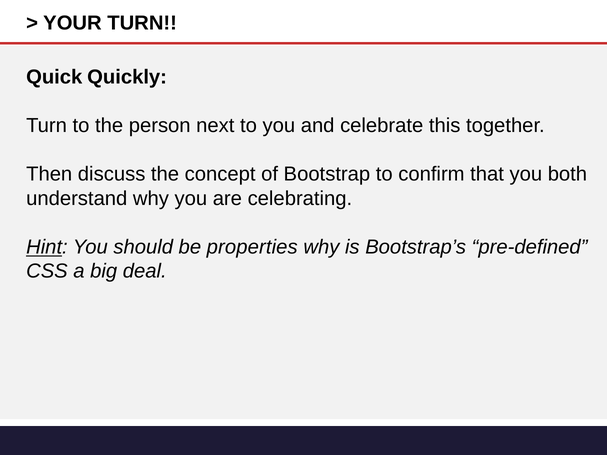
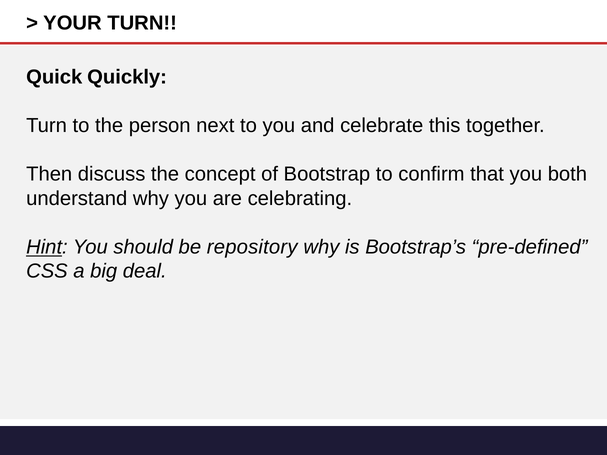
properties: properties -> repository
